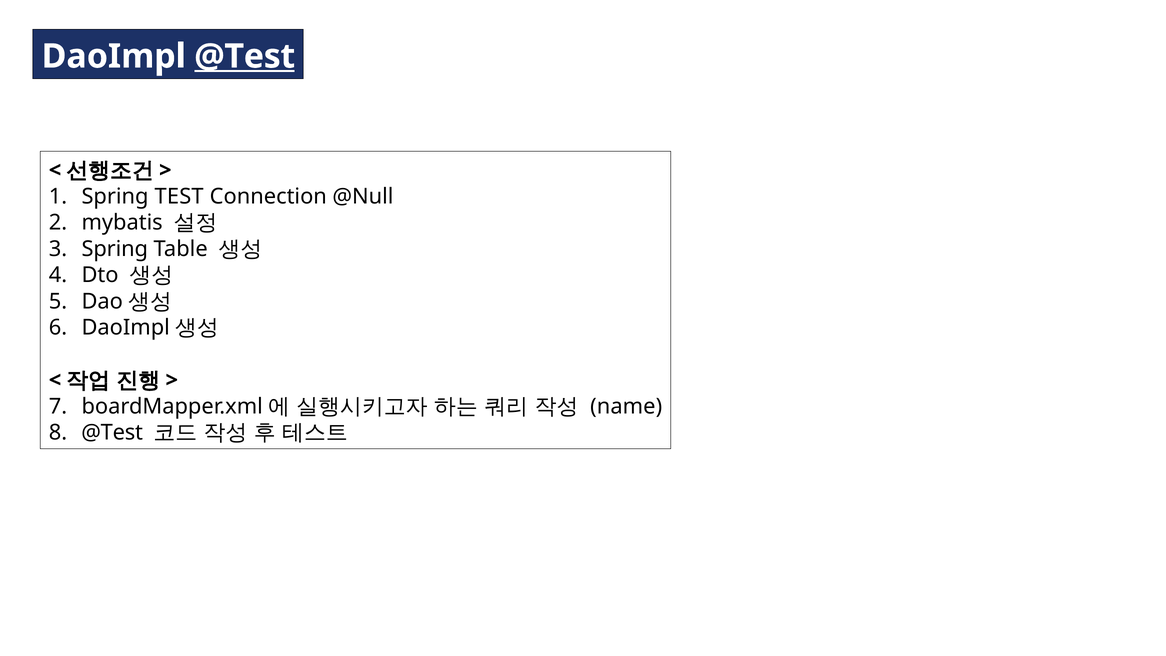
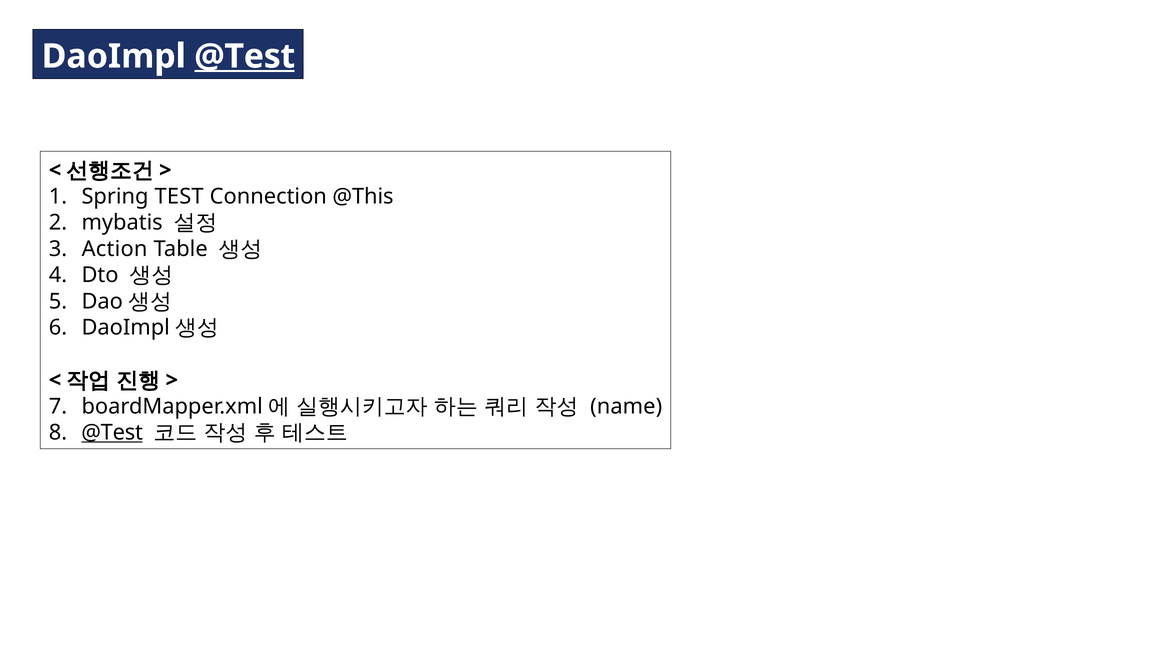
@Null: @Null -> @This
Spring at (115, 249): Spring -> Action
@Test at (112, 433) underline: none -> present
